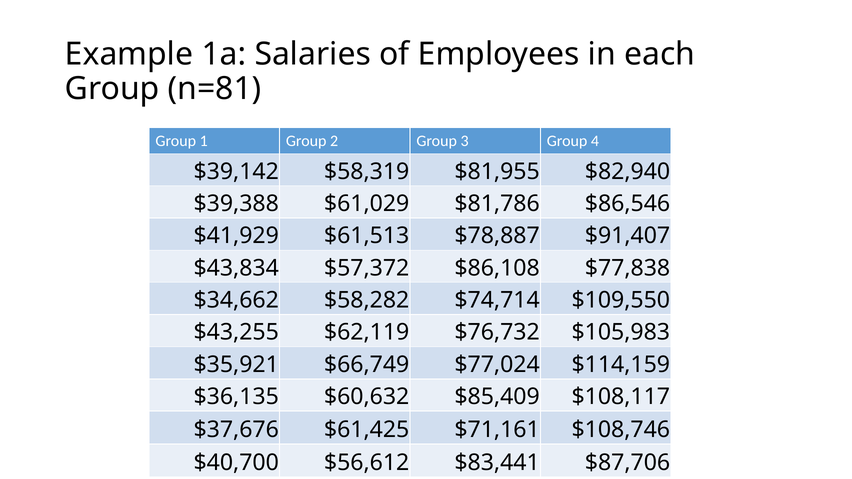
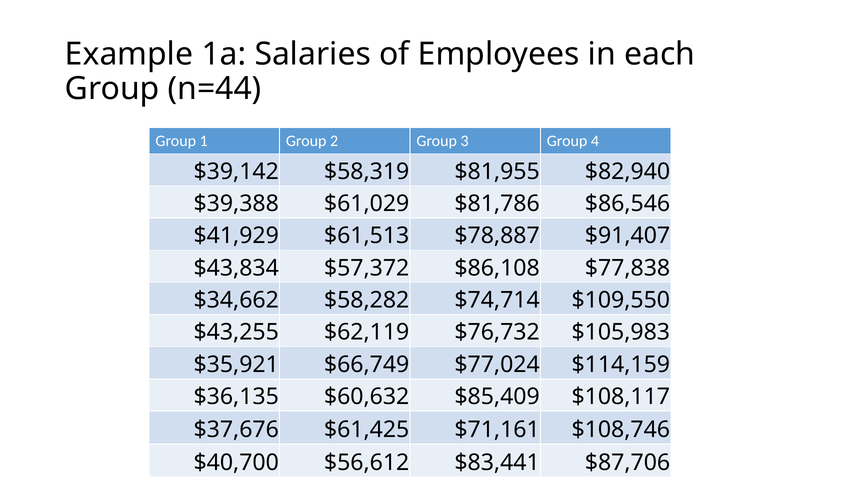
n=81: n=81 -> n=44
